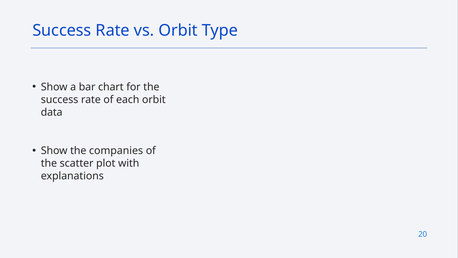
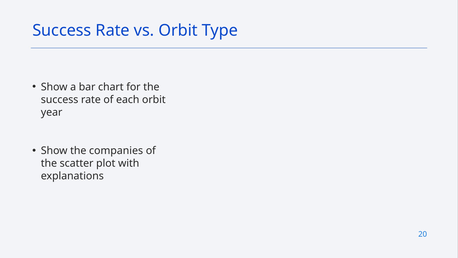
data: data -> year
